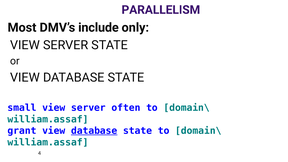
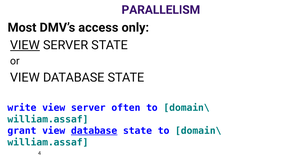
include: include -> access
VIEW at (25, 45) underline: none -> present
small: small -> write
